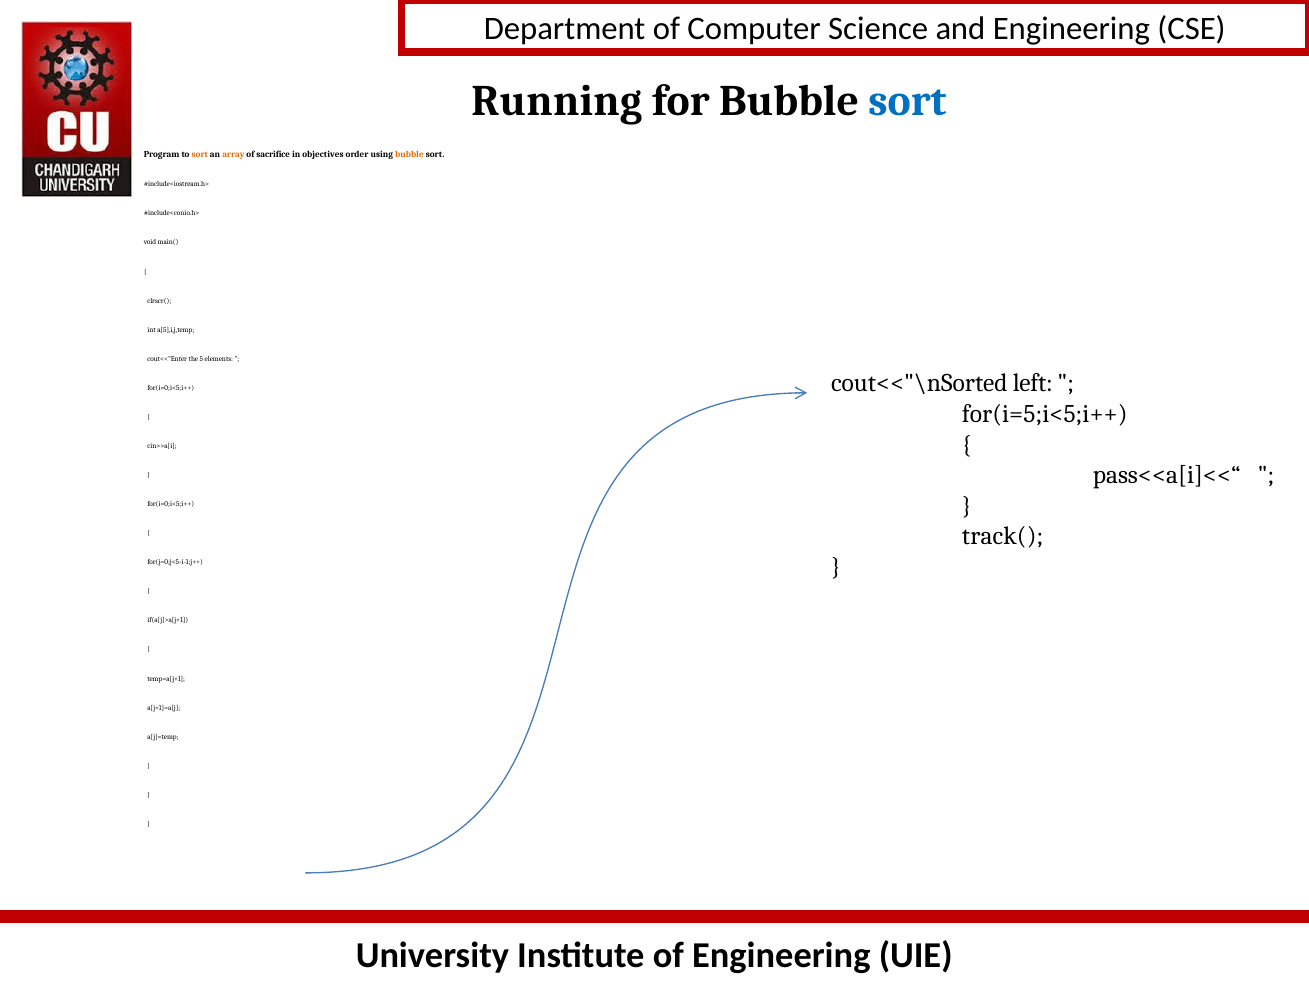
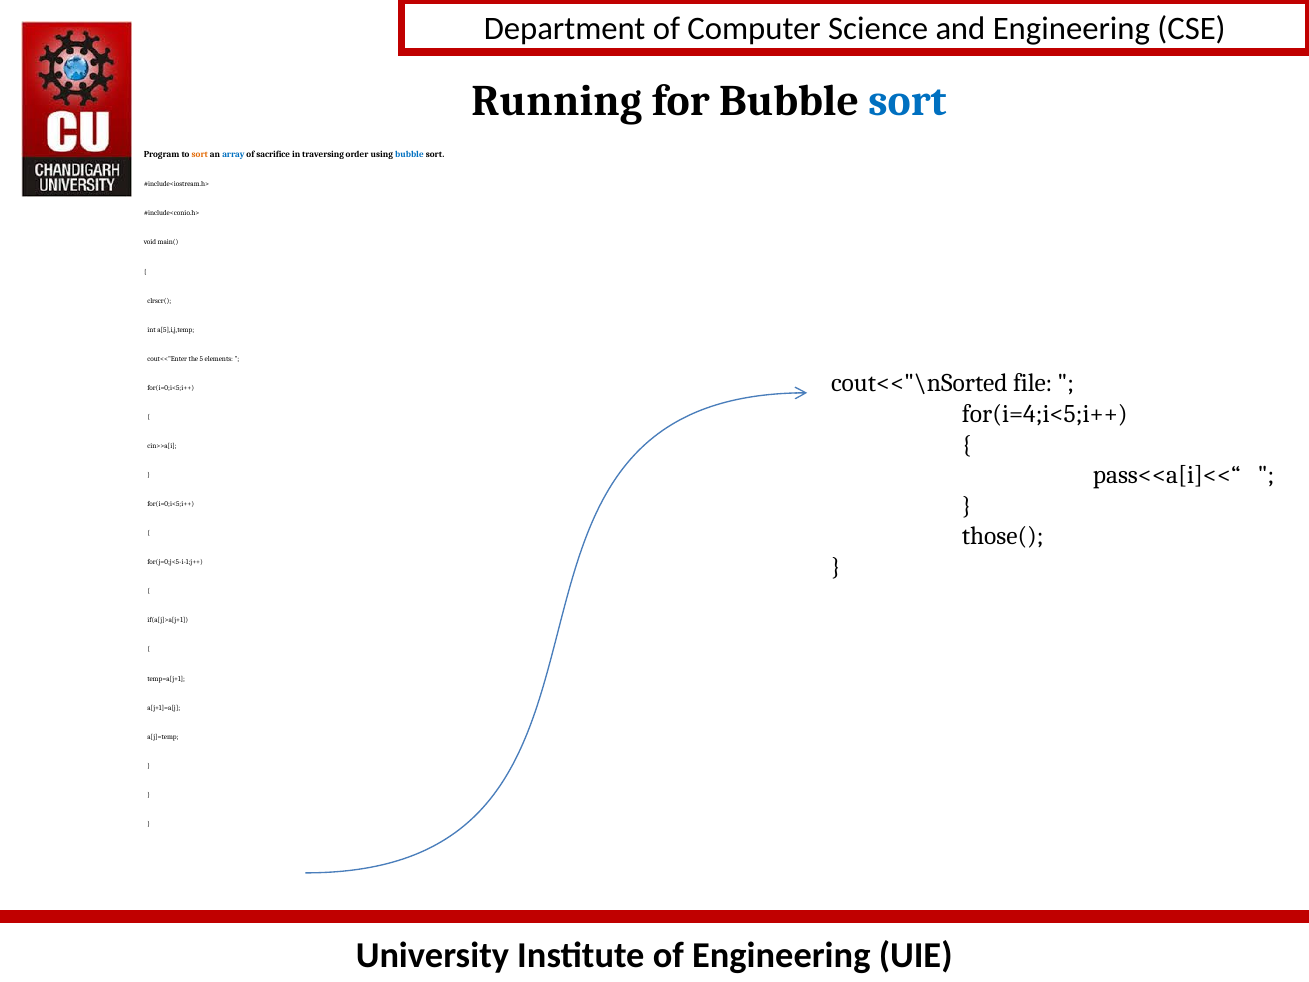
array colour: orange -> blue
objectives: objectives -> traversing
bubble at (409, 154) colour: orange -> blue
left: left -> file
for(i=5;i<5;i++: for(i=5;i<5;i++ -> for(i=4;i<5;i++
track(: track( -> those(
